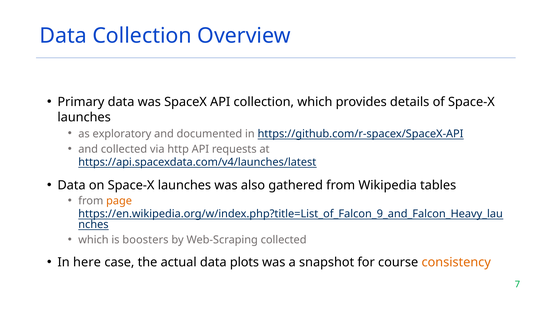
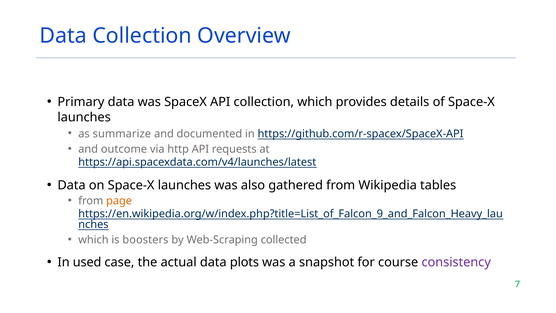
exploratory: exploratory -> summarize
and collected: collected -> outcome
here: here -> used
consistency colour: orange -> purple
